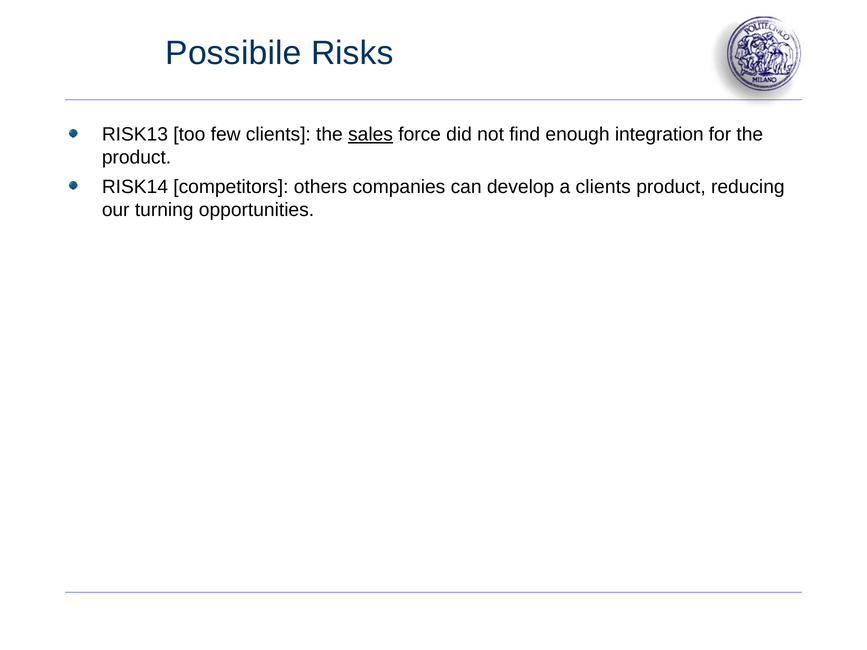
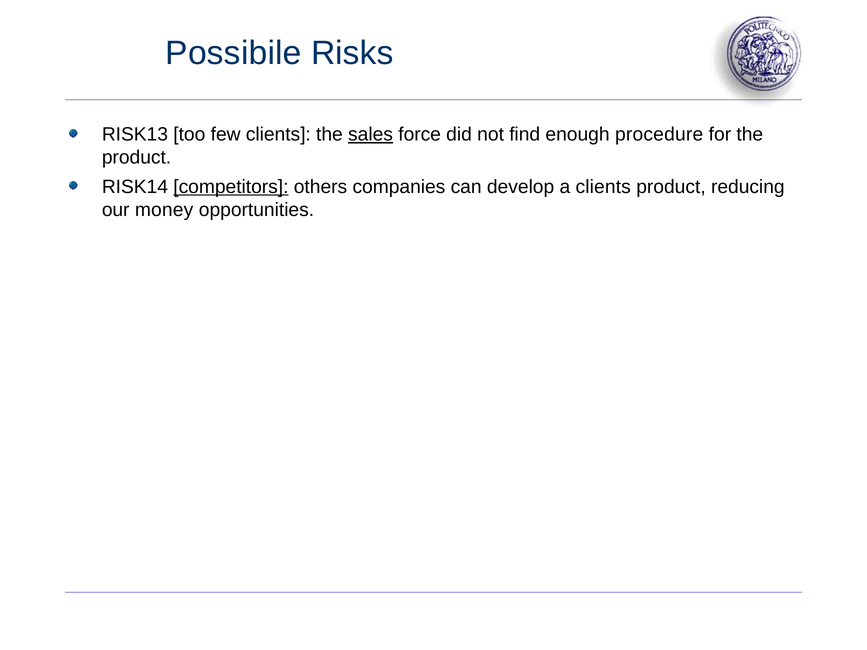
integration: integration -> procedure
competitors underline: none -> present
turning: turning -> money
